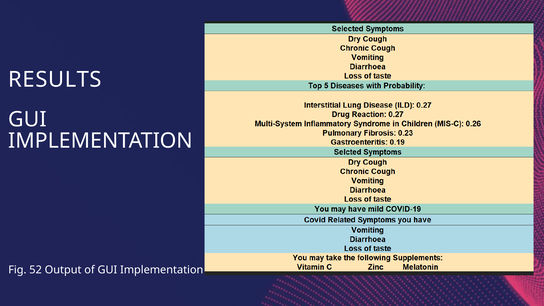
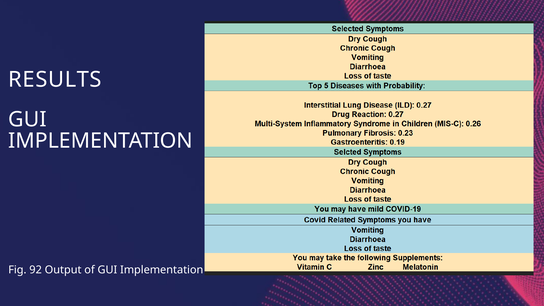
52: 52 -> 92
